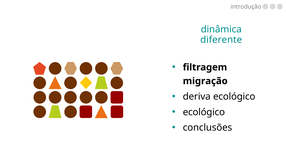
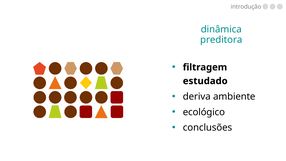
diferente: diferente -> preditora
migração: migração -> estudado
deriva ecológico: ecológico -> ambiente
